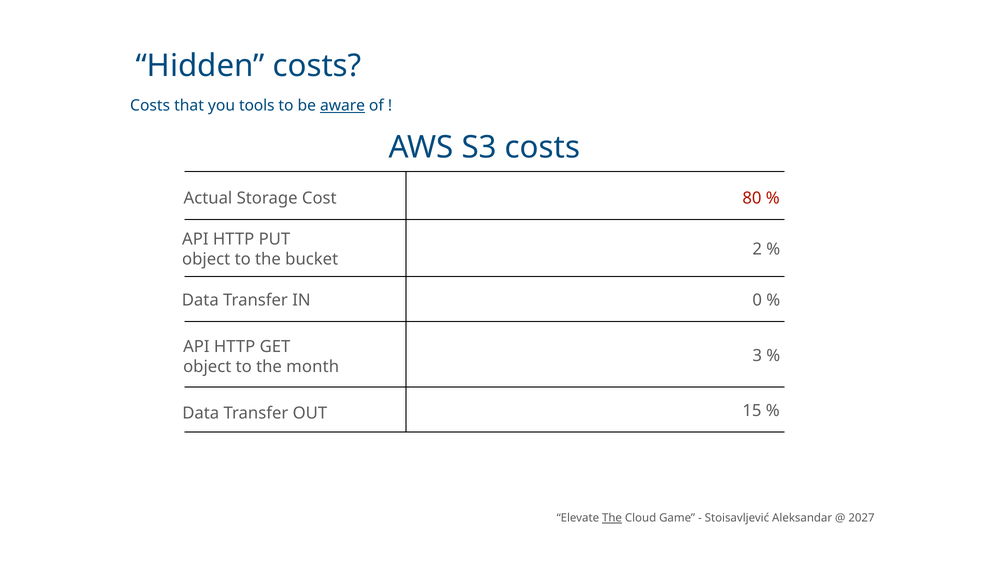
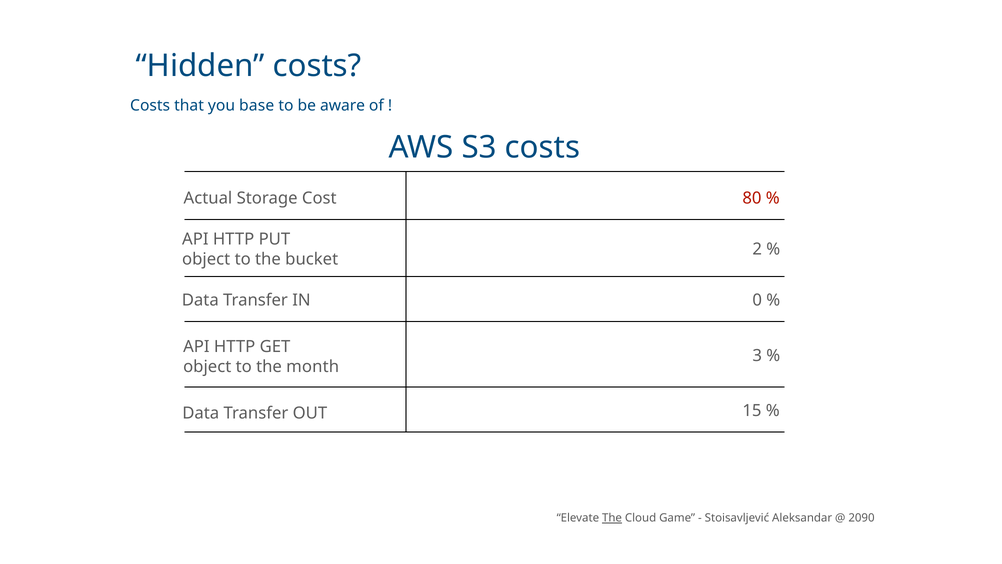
tools: tools -> base
aware underline: present -> none
2027: 2027 -> 2090
